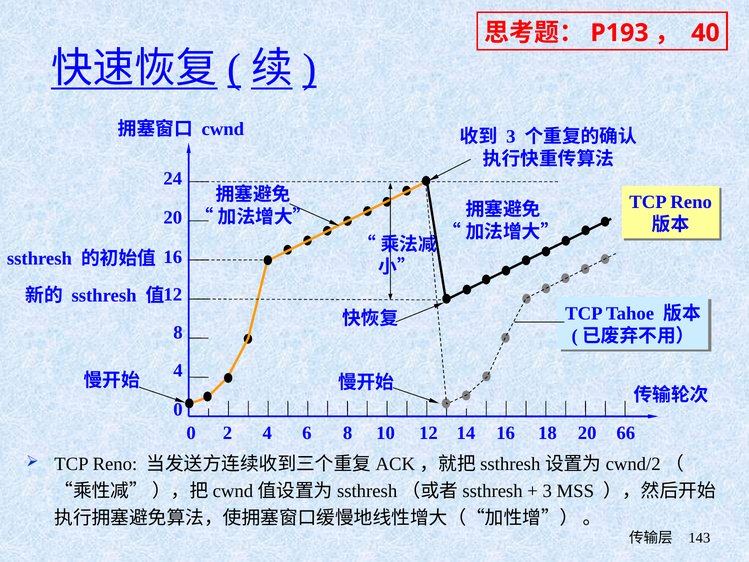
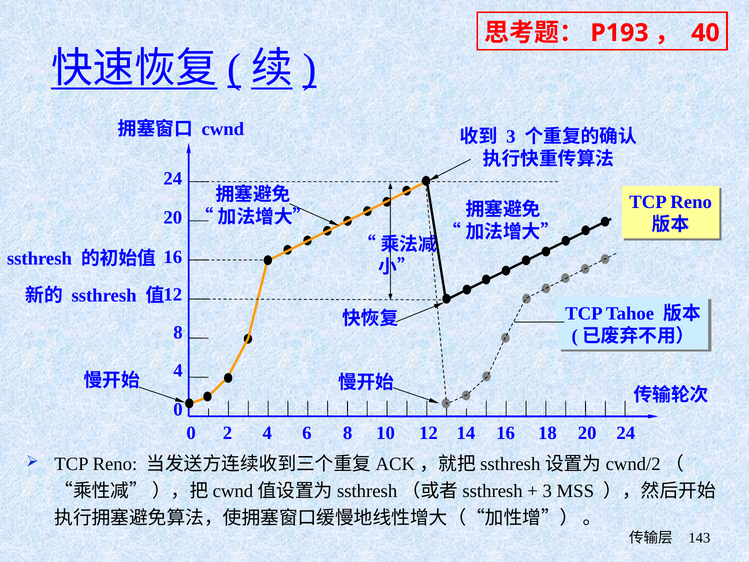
20 66: 66 -> 24
